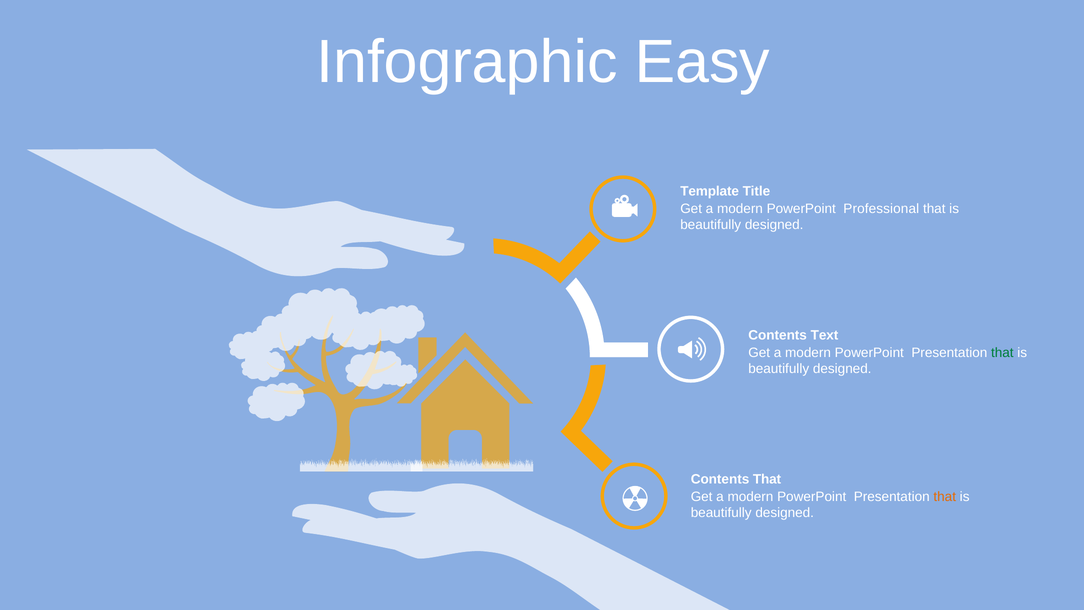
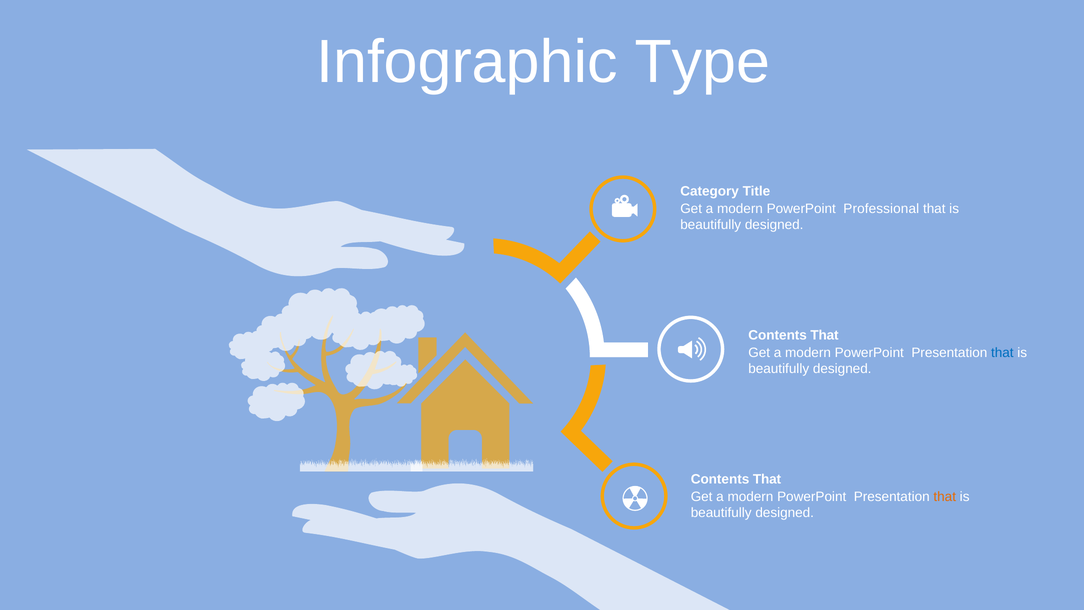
Easy: Easy -> Type
Template: Template -> Category
Text at (825, 335): Text -> That
that at (1002, 353) colour: green -> blue
